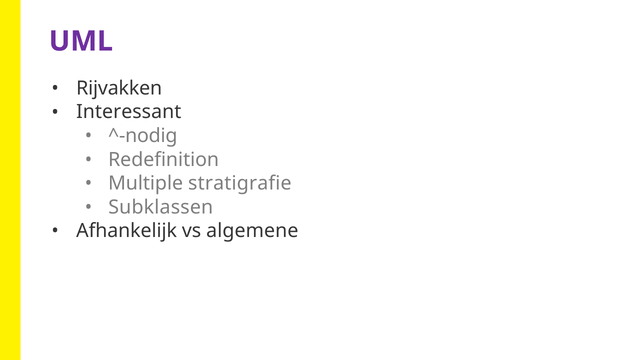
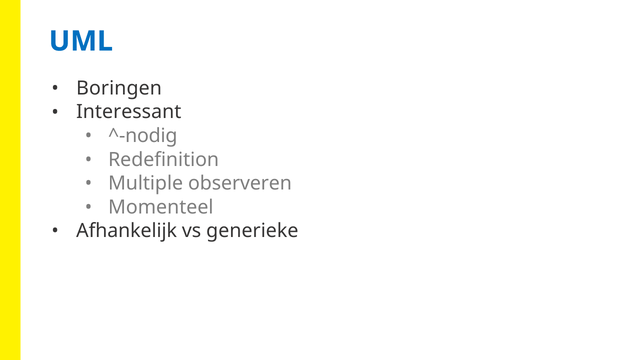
UML colour: purple -> blue
Rijvakken: Rijvakken -> Boringen
stratigrafie: stratigrafie -> observeren
Subklassen: Subklassen -> Momenteel
algemene: algemene -> generieke
